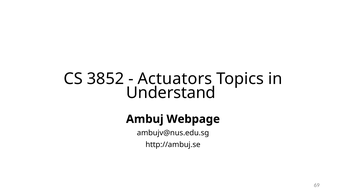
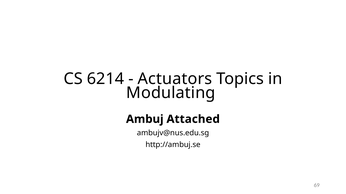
3852: 3852 -> 6214
Understand: Understand -> Modulating
Webpage: Webpage -> Attached
